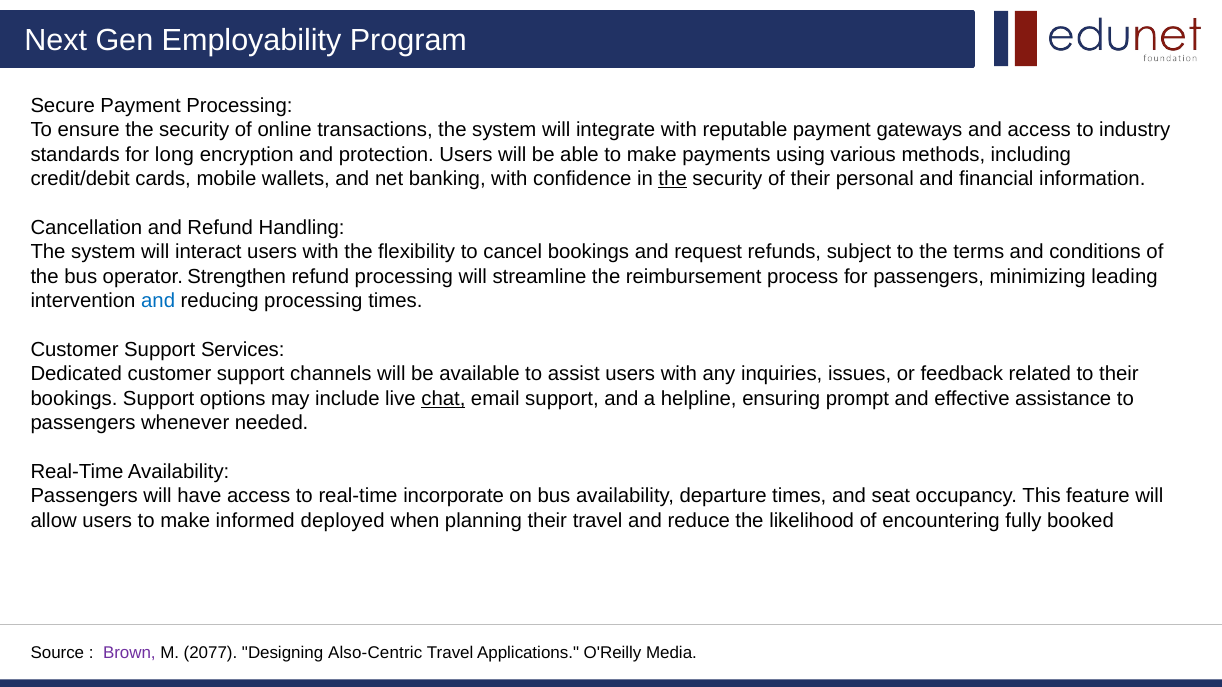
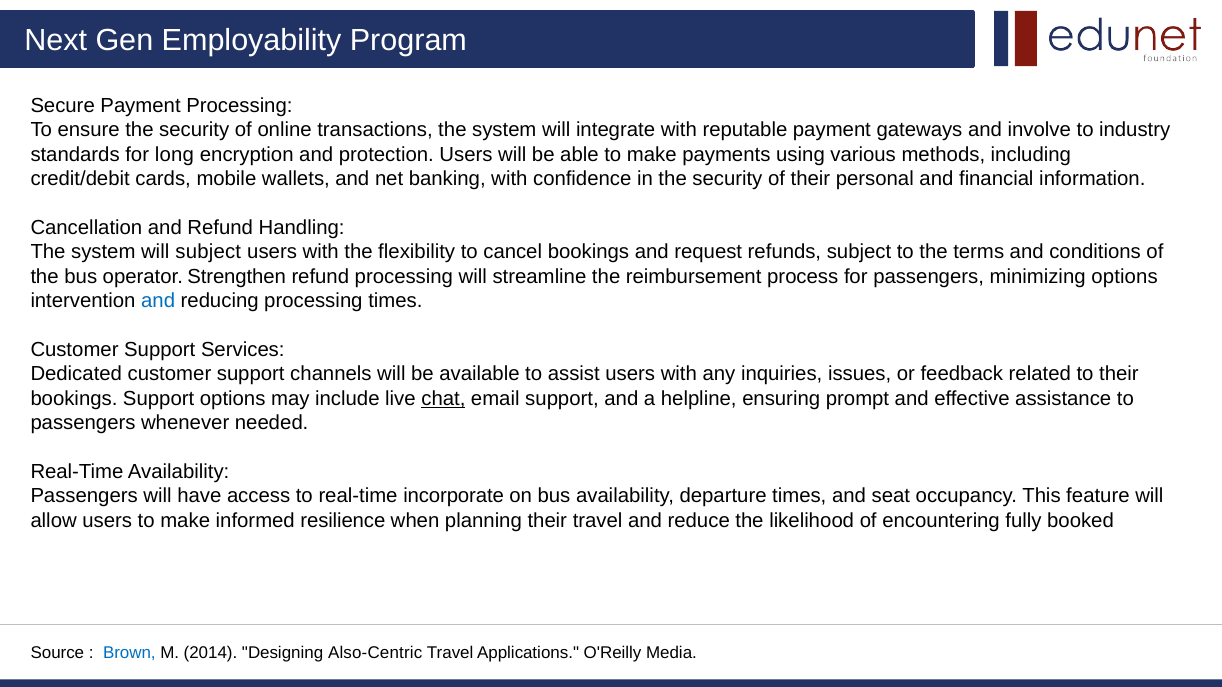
and access: access -> involve
the at (673, 179) underline: present -> none
will interact: interact -> subject
minimizing leading: leading -> options
deployed: deployed -> resilience
Brown colour: purple -> blue
2077: 2077 -> 2014
